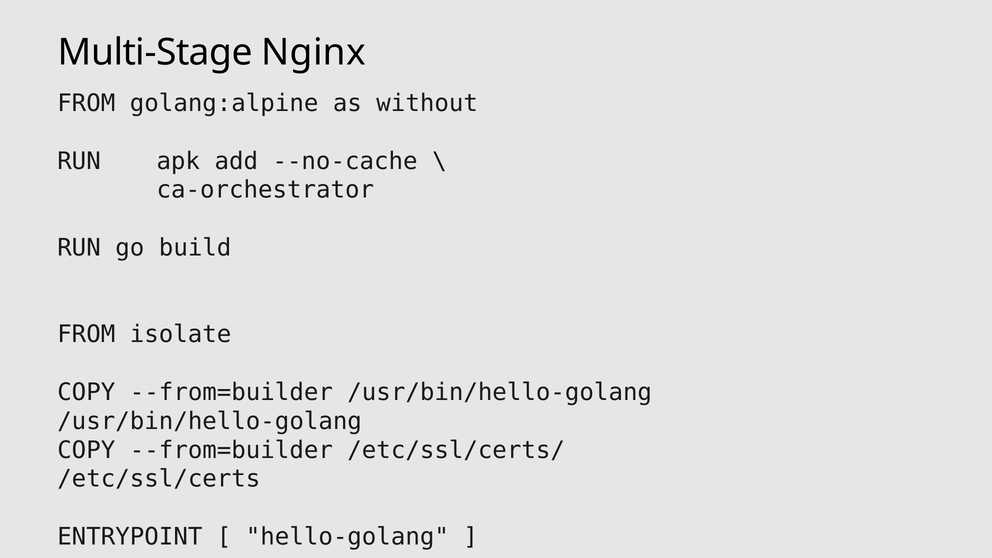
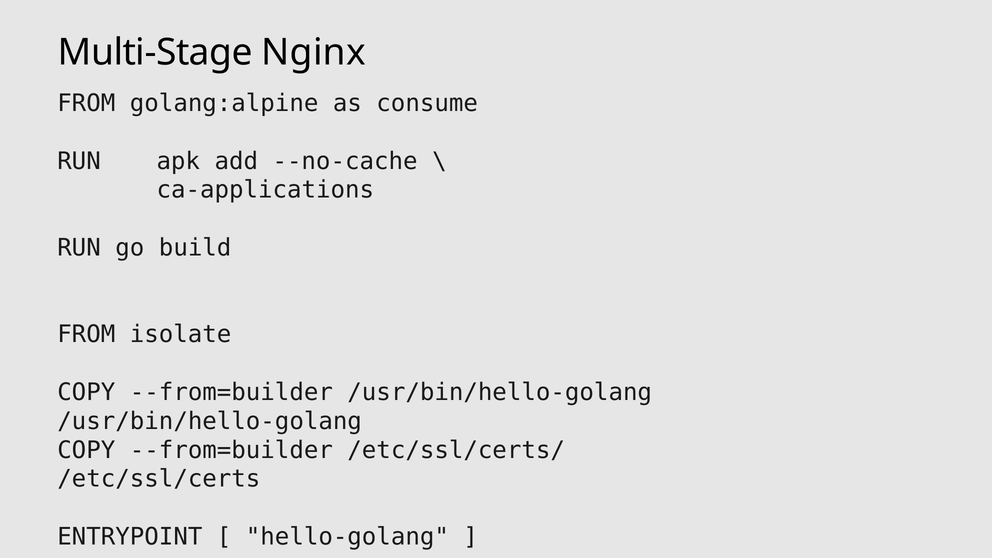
without: without -> consume
ca-orchestrator: ca-orchestrator -> ca-applications
